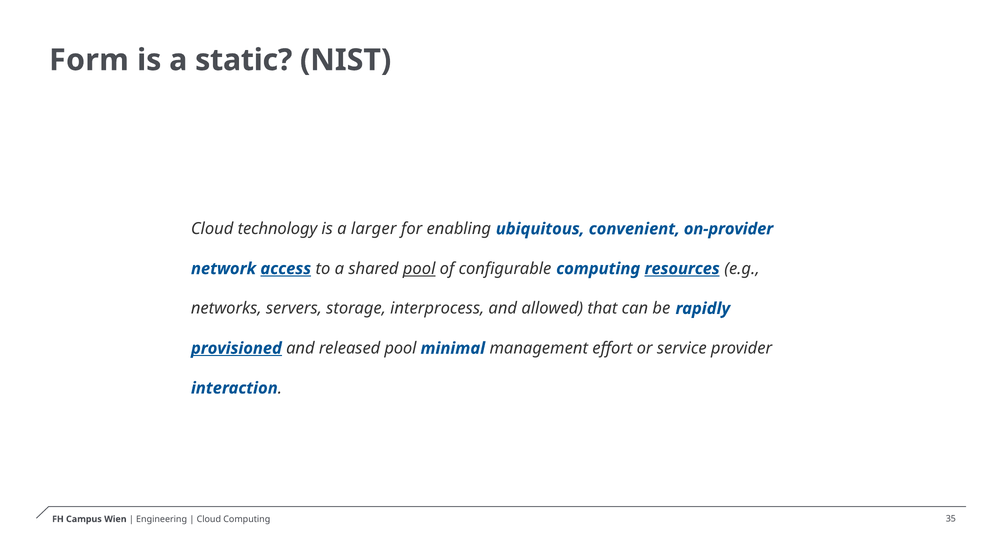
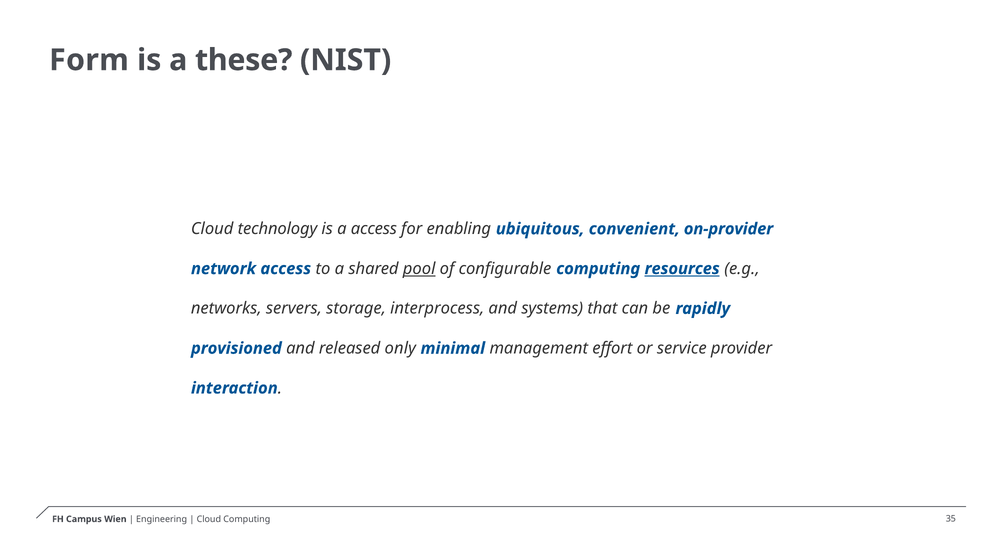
static: static -> these
a larger: larger -> access
access at (286, 269) underline: present -> none
allowed: allowed -> systems
provisioned underline: present -> none
released pool: pool -> only
